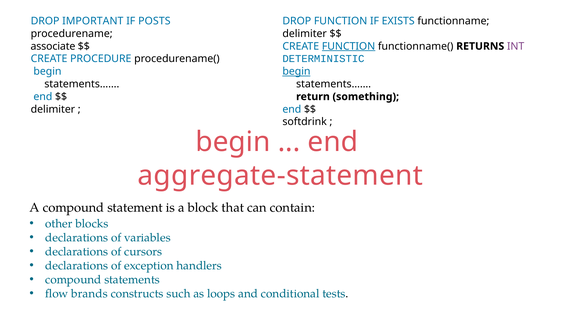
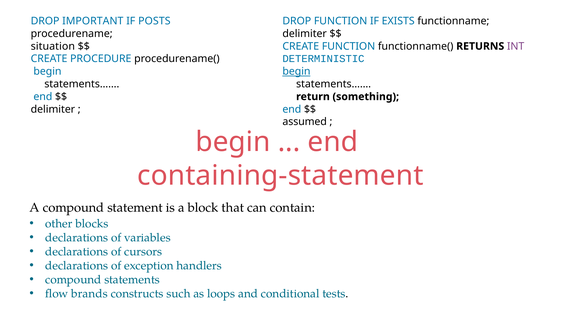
associate: associate -> situation
FUNCTION at (349, 46) underline: present -> none
softdrink: softdrink -> assumed
aggregate-statement: aggregate-statement -> containing-statement
